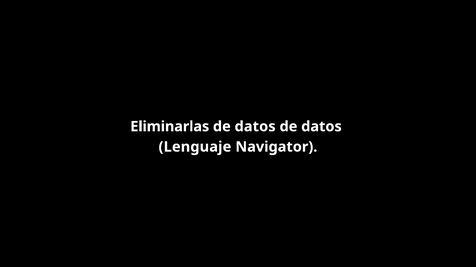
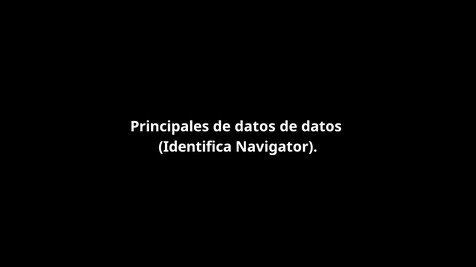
Eliminarlas: Eliminarlas -> Principales
Lenguaje: Lenguaje -> Identifica
